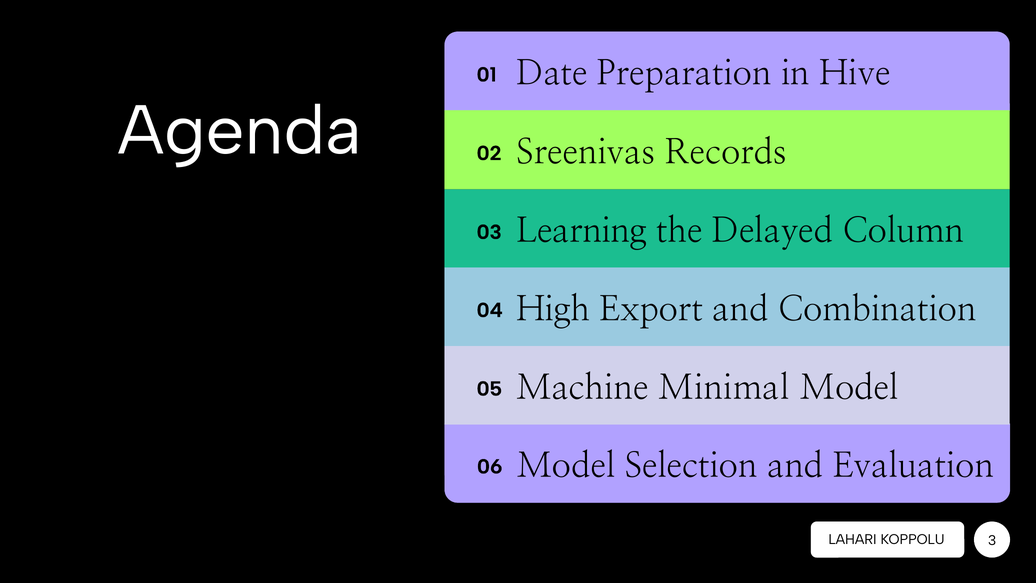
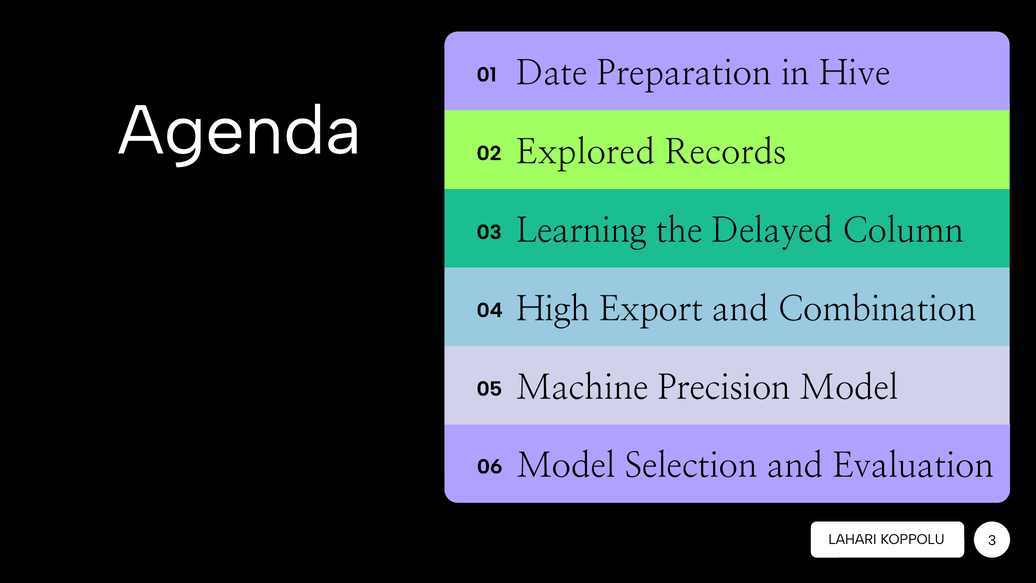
Sreenivas: Sreenivas -> Explored
Minimal: Minimal -> Precision
